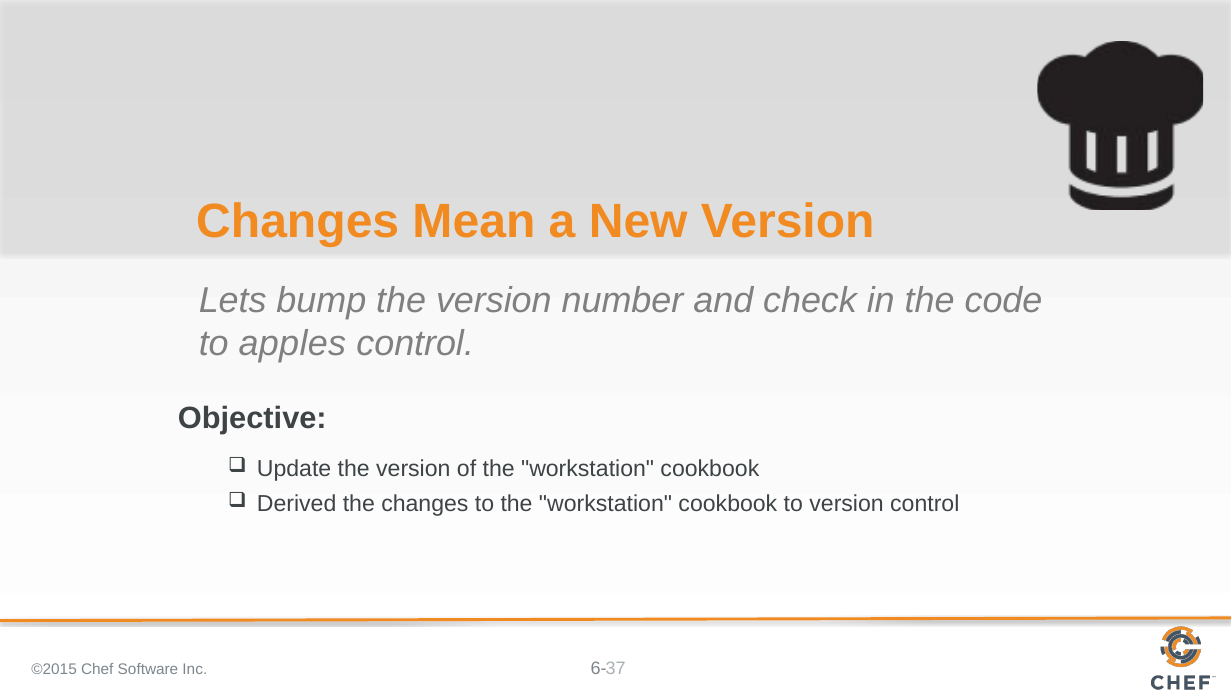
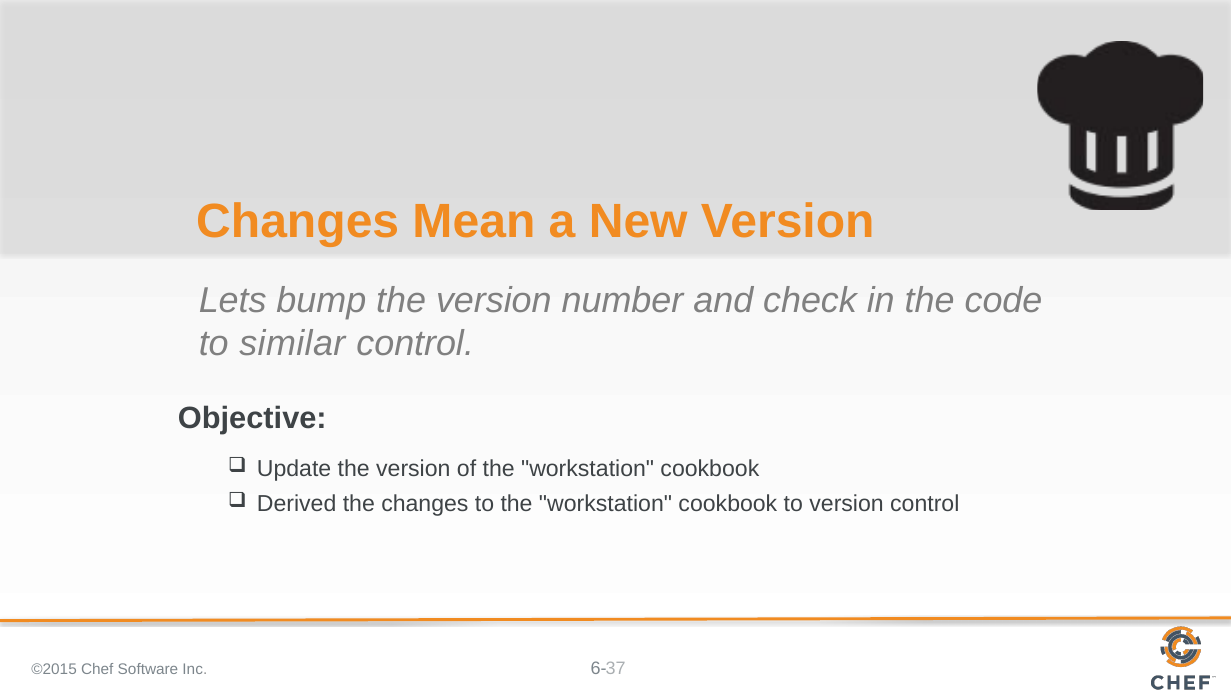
apples: apples -> similar
